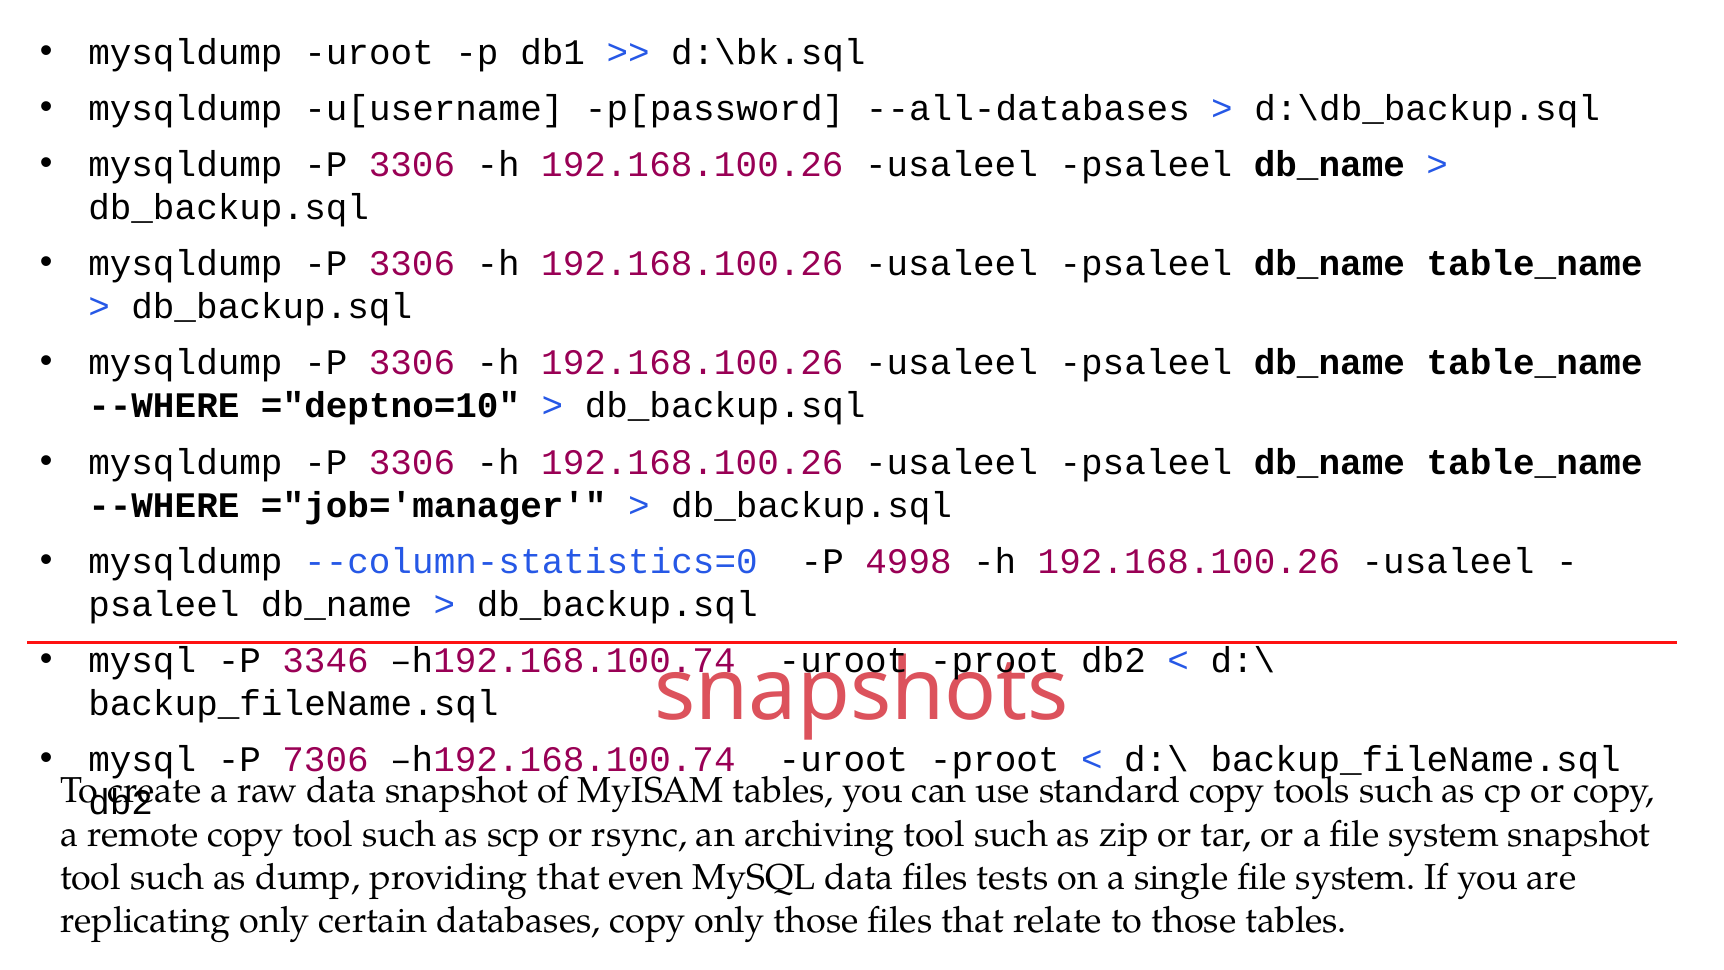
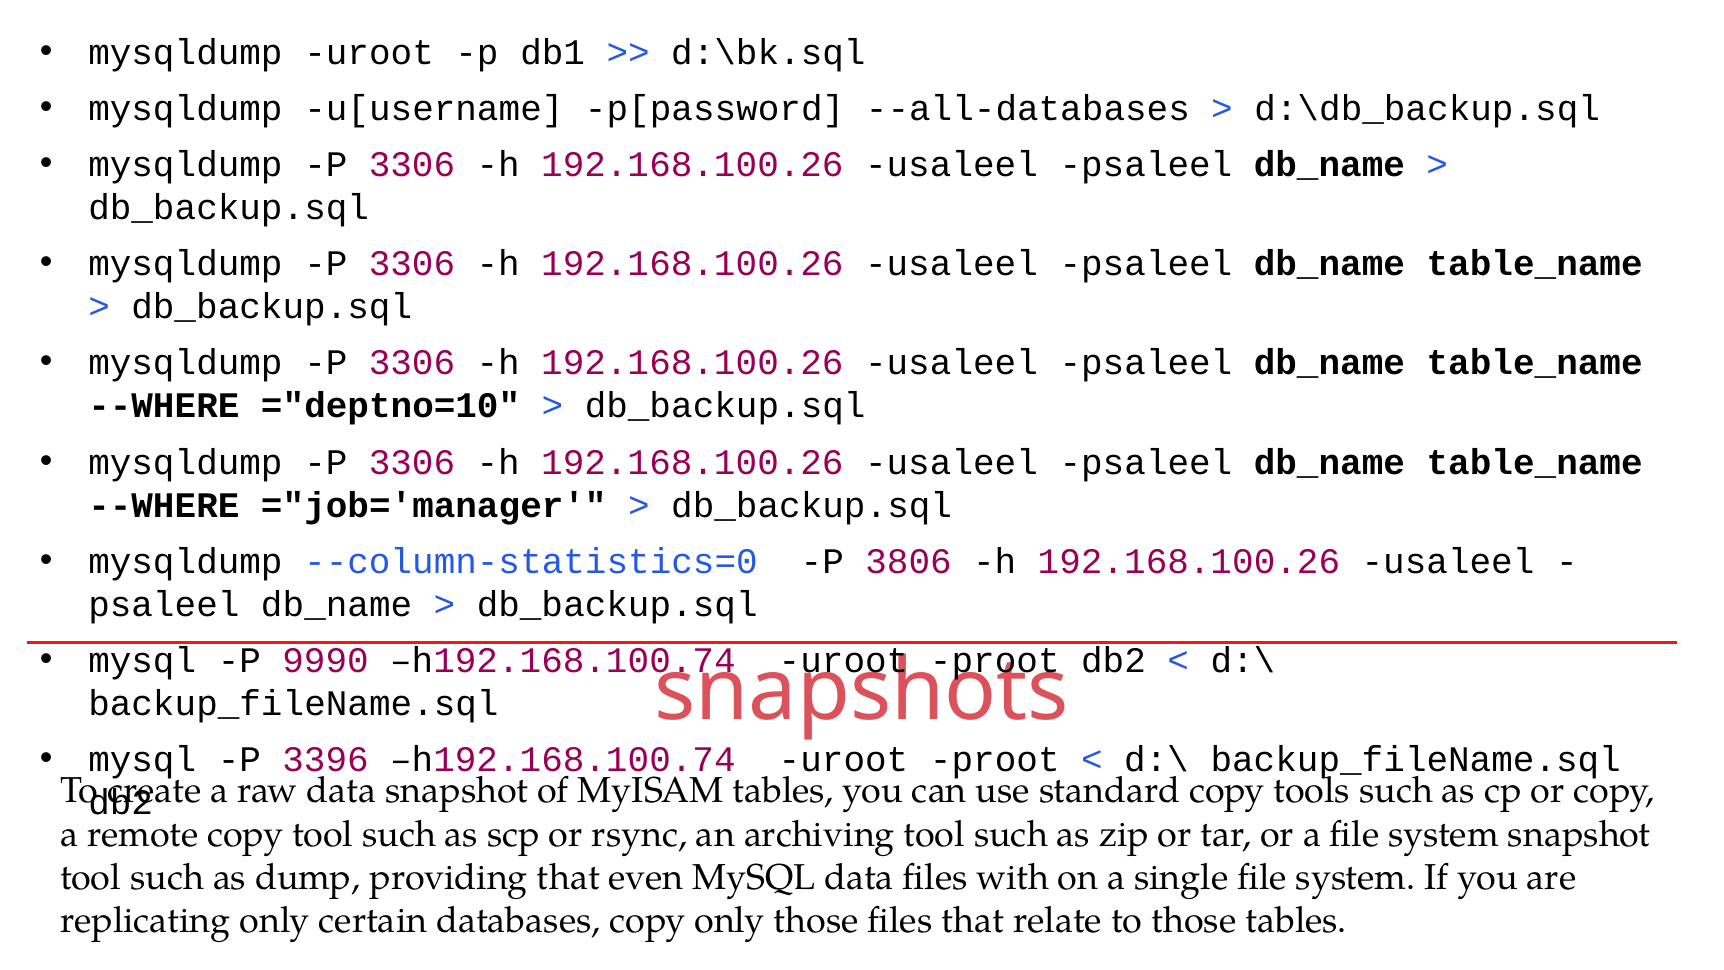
4998: 4998 -> 3806
3346: 3346 -> 9990
7306: 7306 -> 3396
tests: tests -> with
